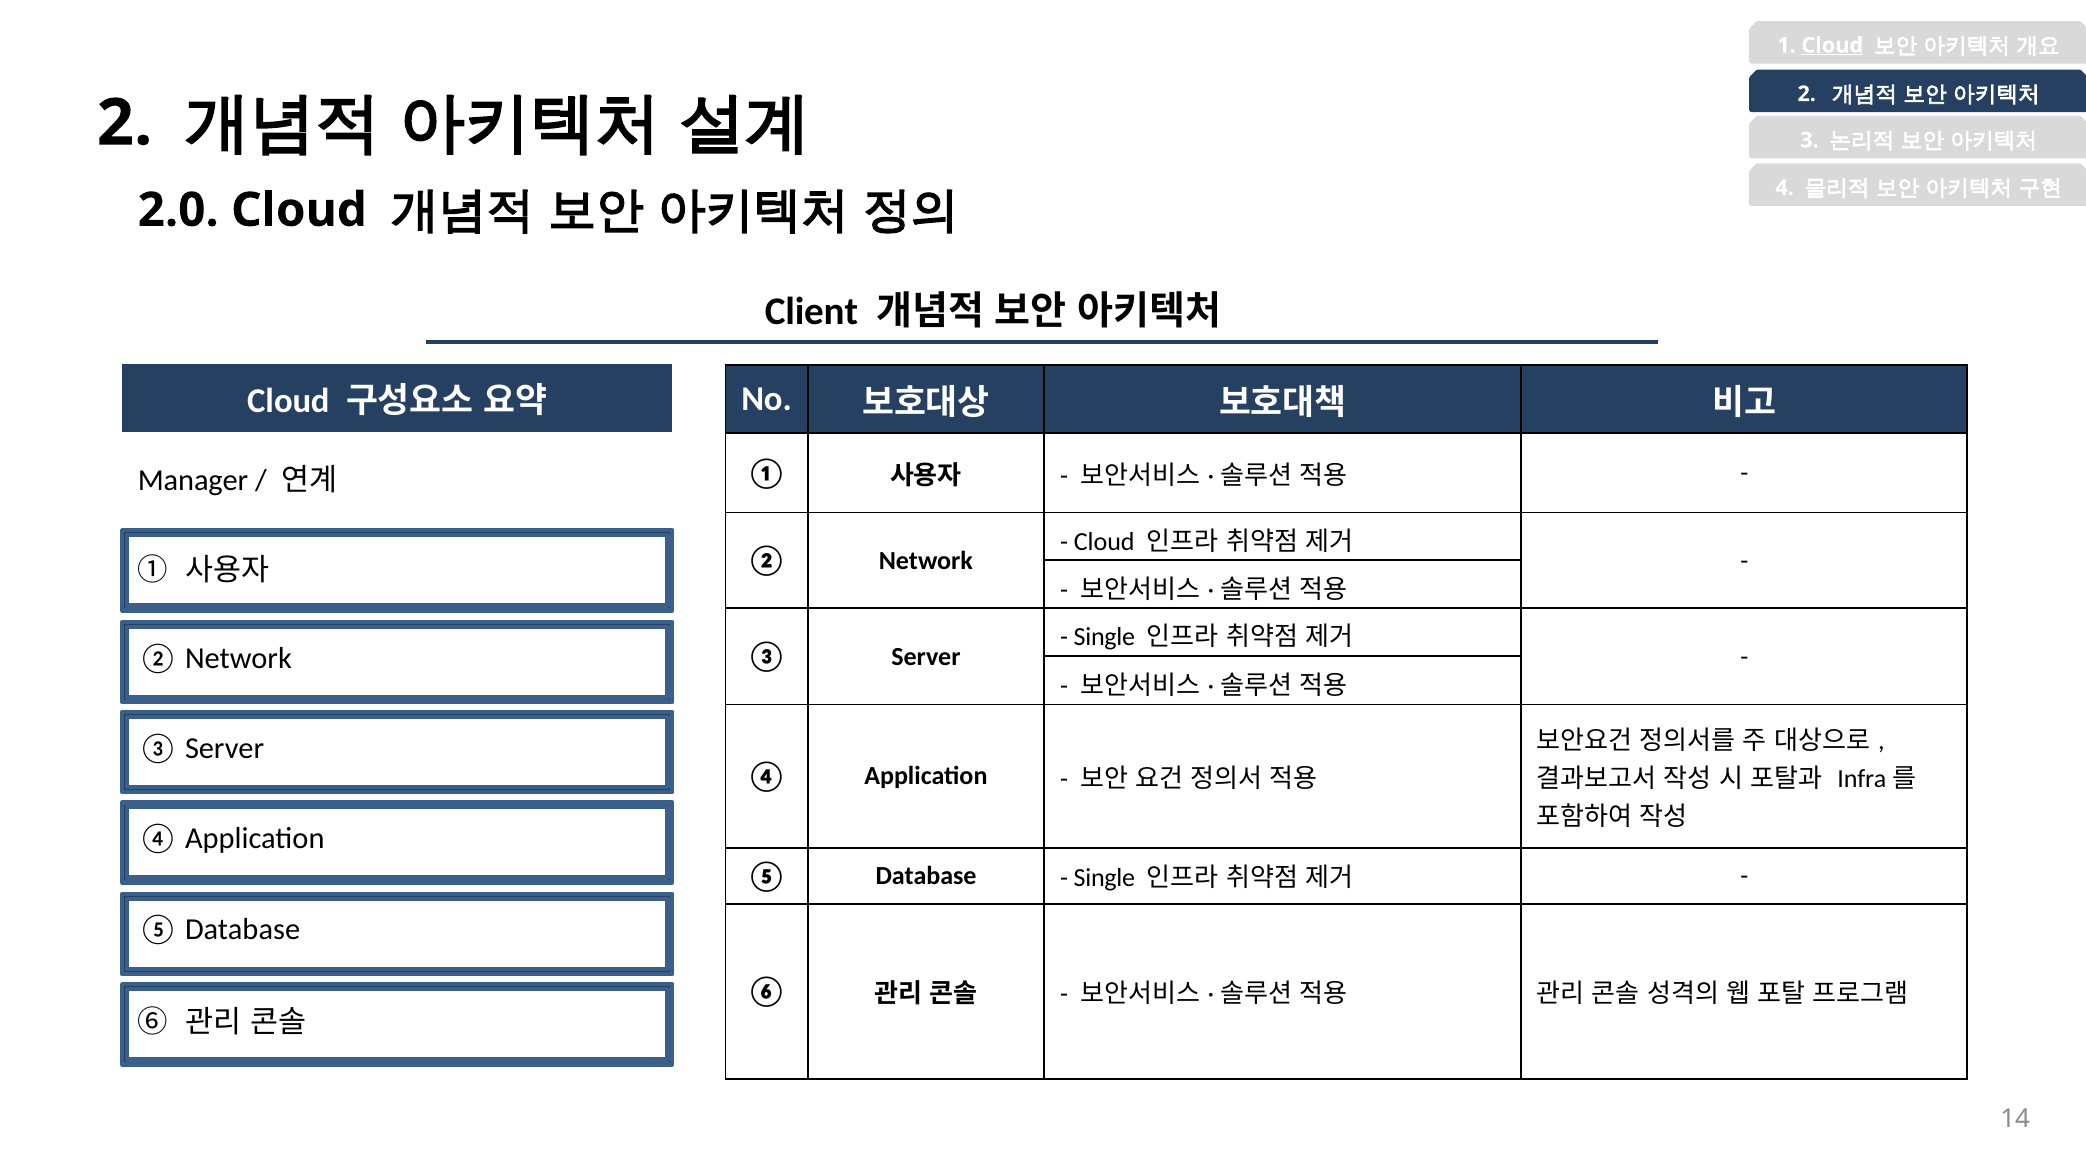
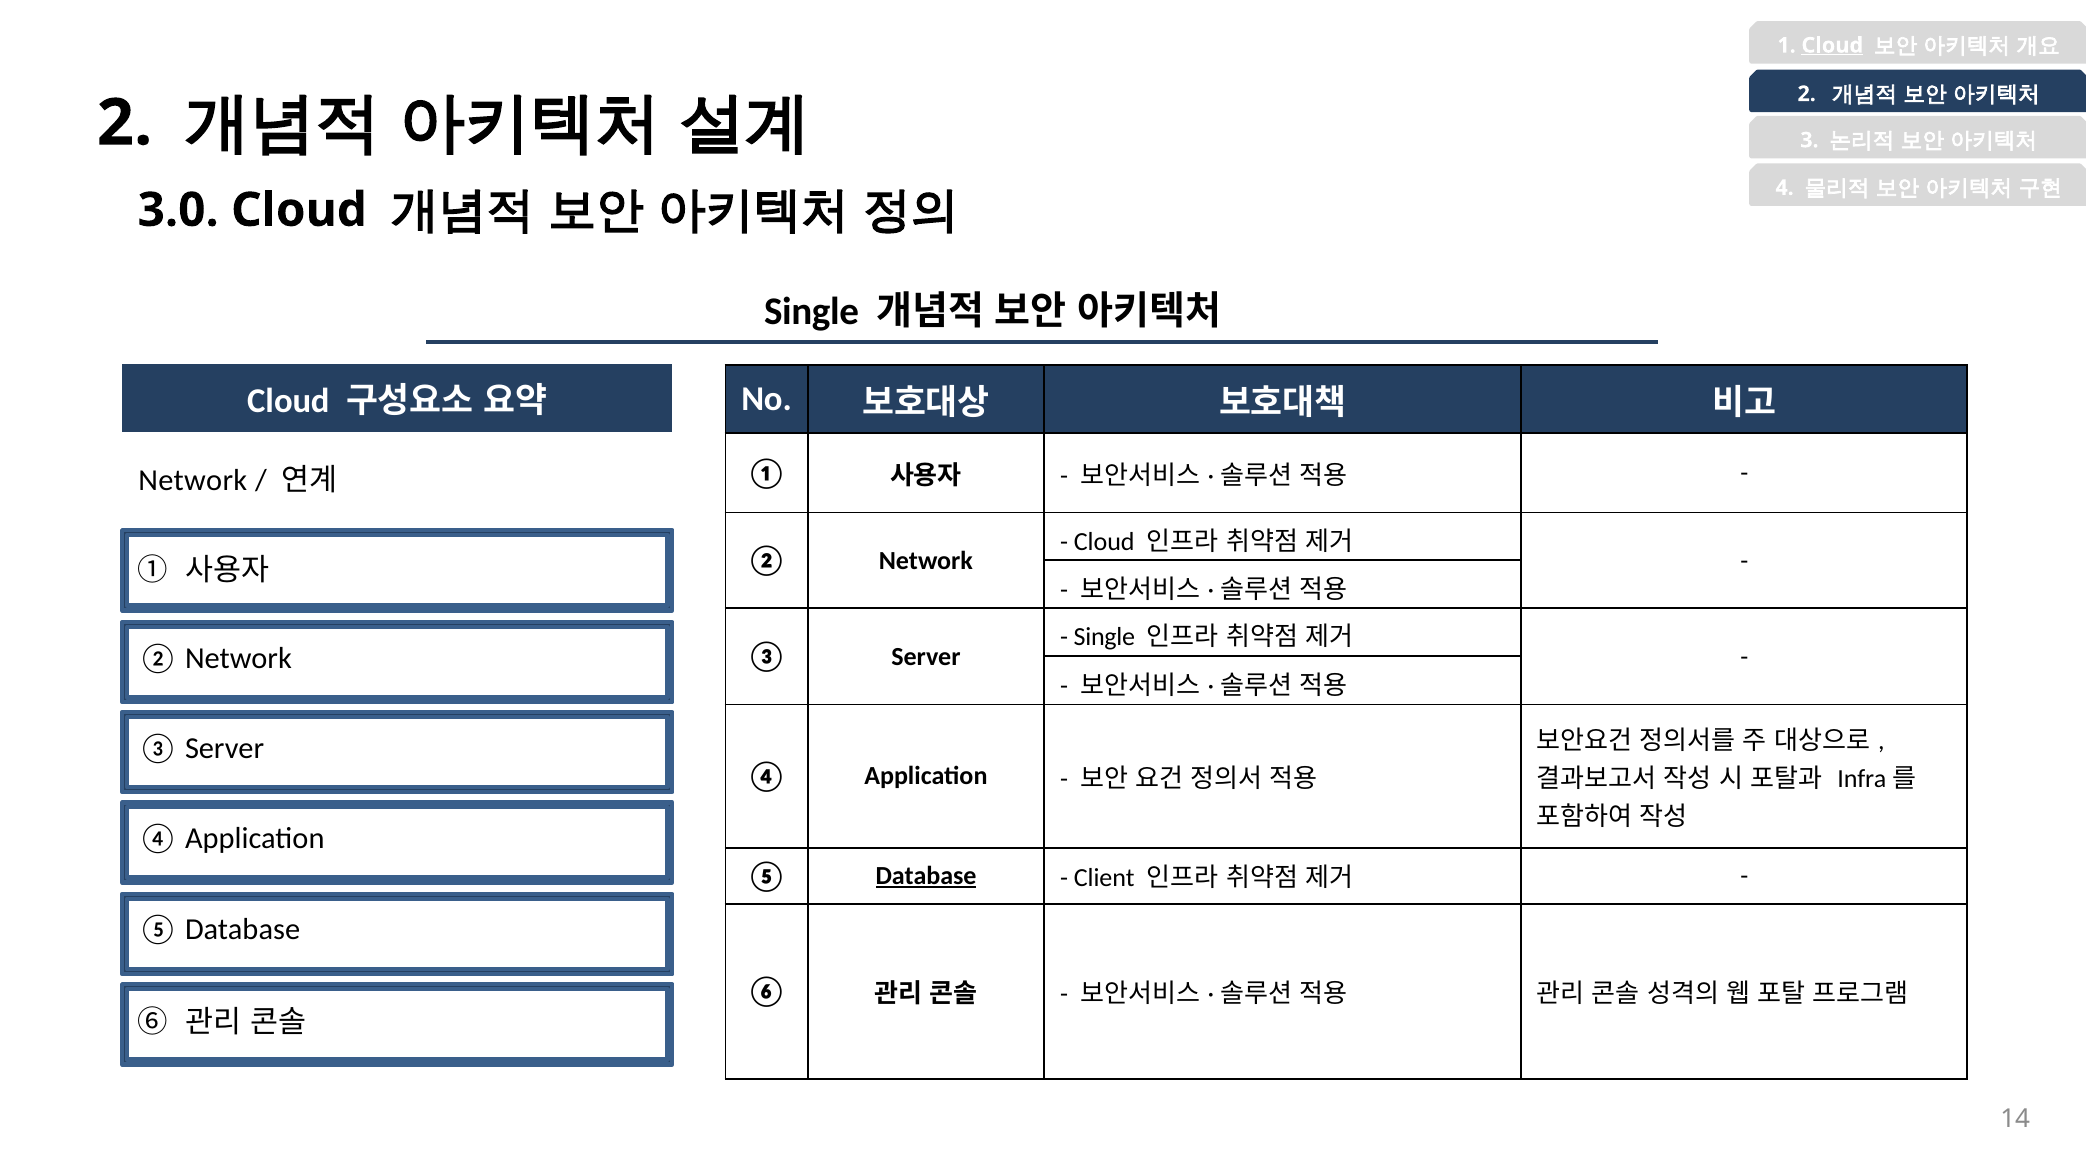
2.0: 2.0 -> 3.0
Client at (811, 312): Client -> Single
Manager at (193, 480): Manager -> Network
Database at (926, 876) underline: none -> present
Single at (1104, 879): Single -> Client
